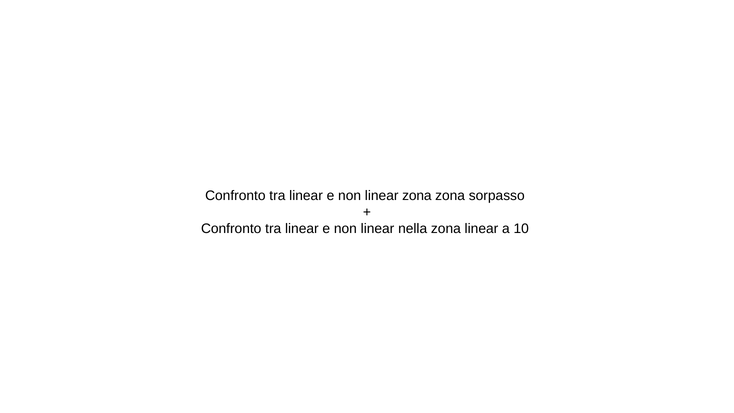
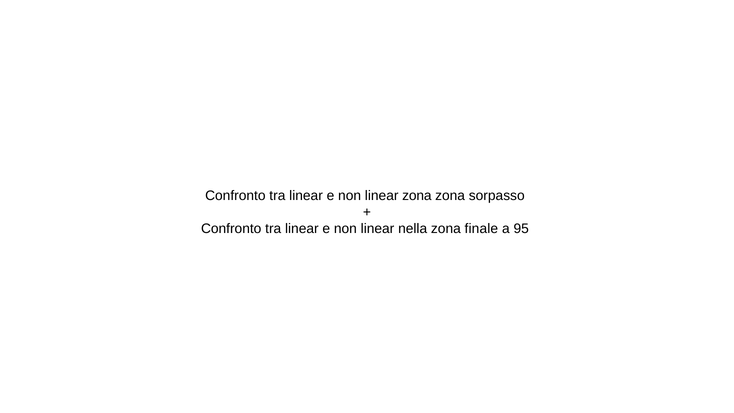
zona linear: linear -> finale
10: 10 -> 95
